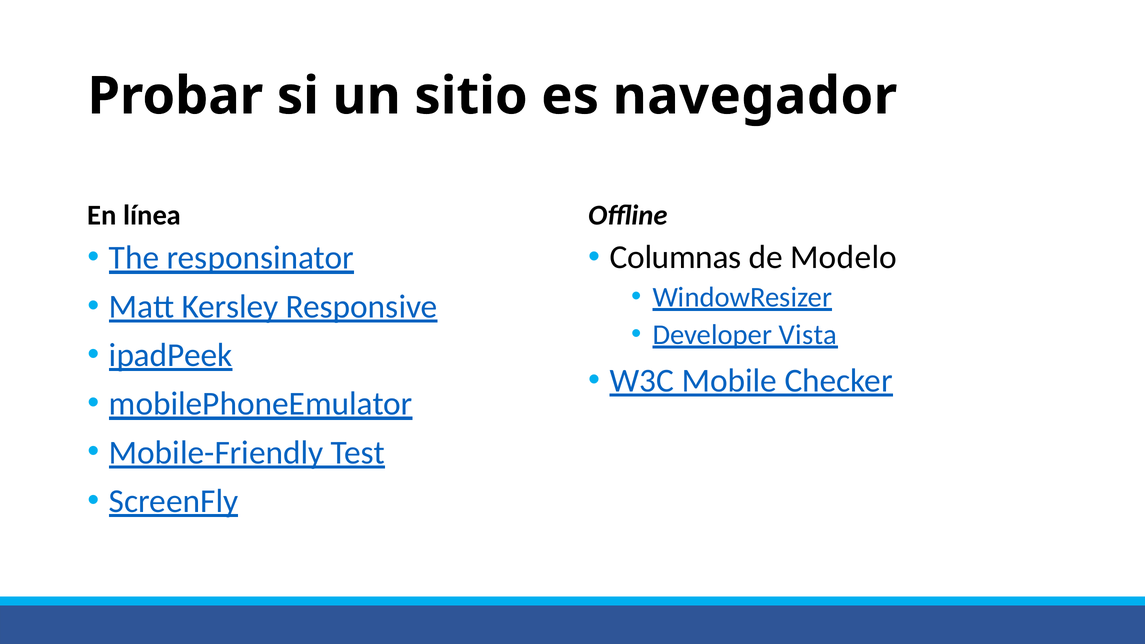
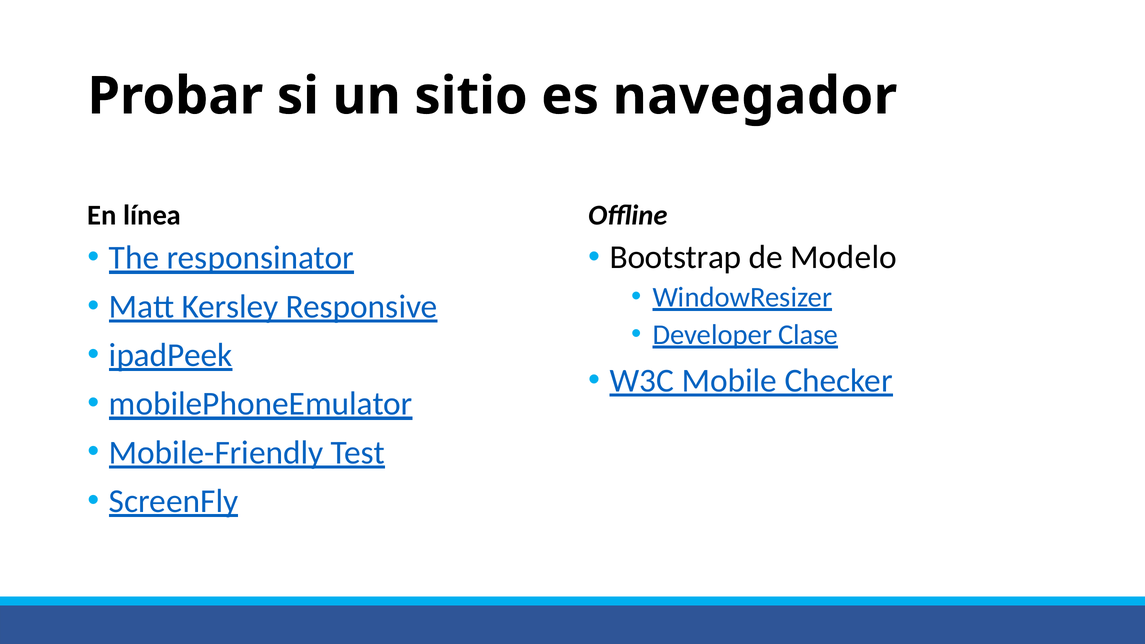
Columnas: Columnas -> Bootstrap
Vista: Vista -> Clase
